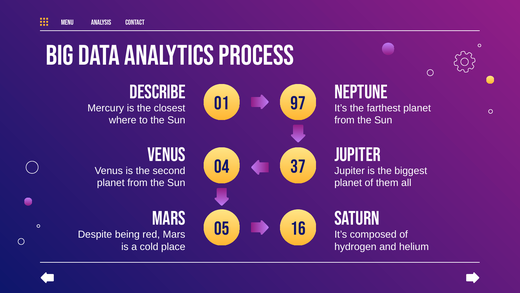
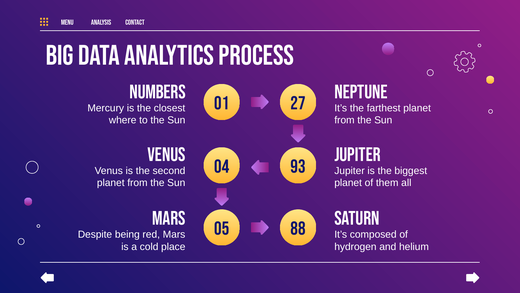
DESCRIBE: DESCRIBE -> NUMBERS
97: 97 -> 27
37: 37 -> 93
16: 16 -> 88
